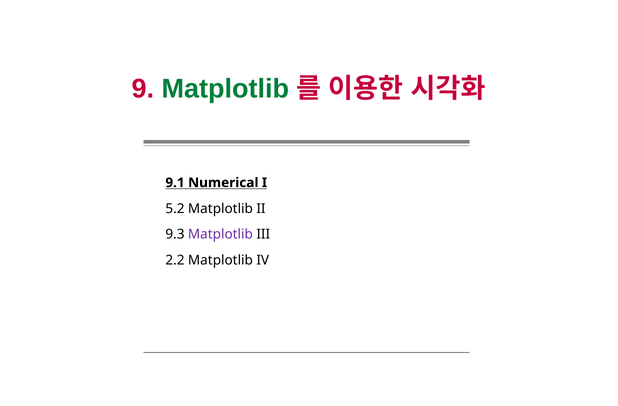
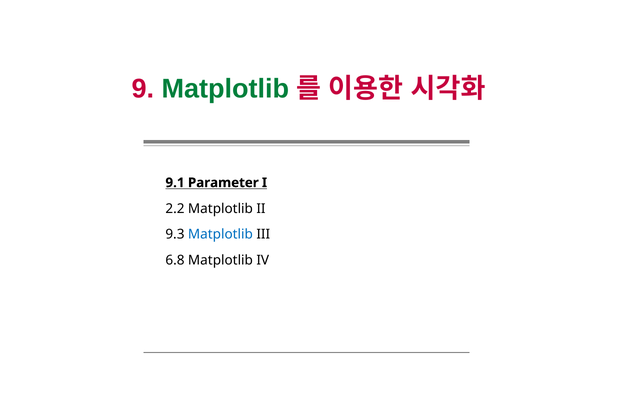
Numerical: Numerical -> Parameter
5.2: 5.2 -> 2.2
Matplotlib at (220, 234) colour: purple -> blue
2.2: 2.2 -> 6.8
